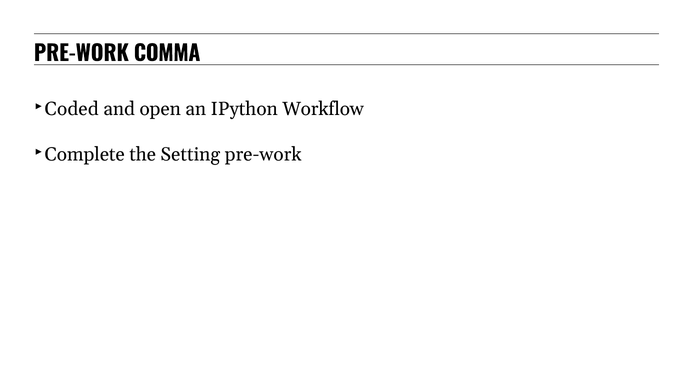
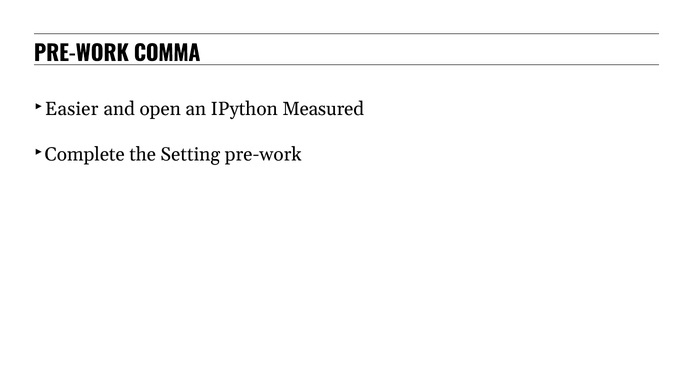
Coded: Coded -> Easier
Workflow: Workflow -> Measured
